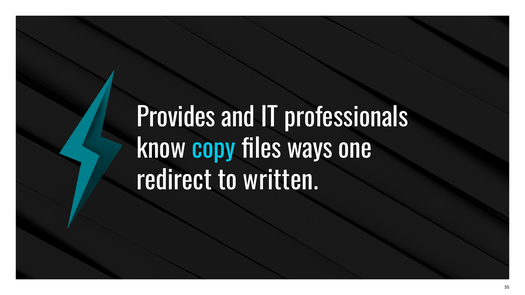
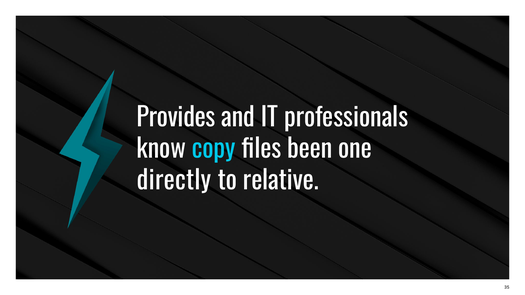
ways: ways -> been
redirect: redirect -> directly
written: written -> relative
